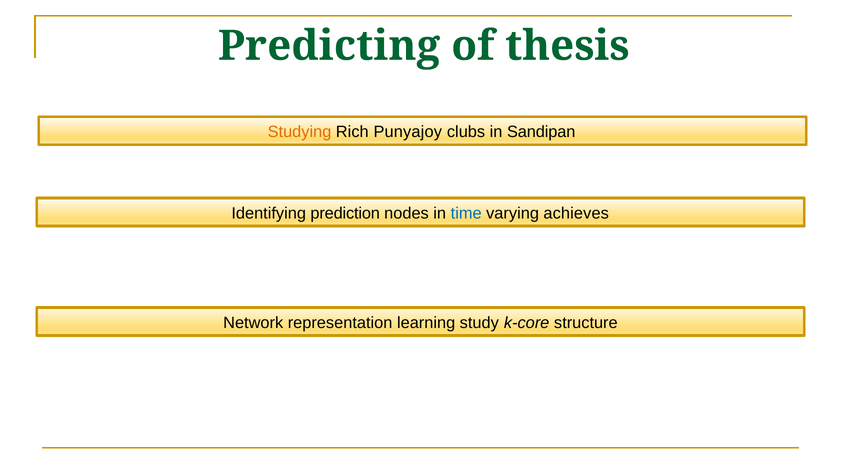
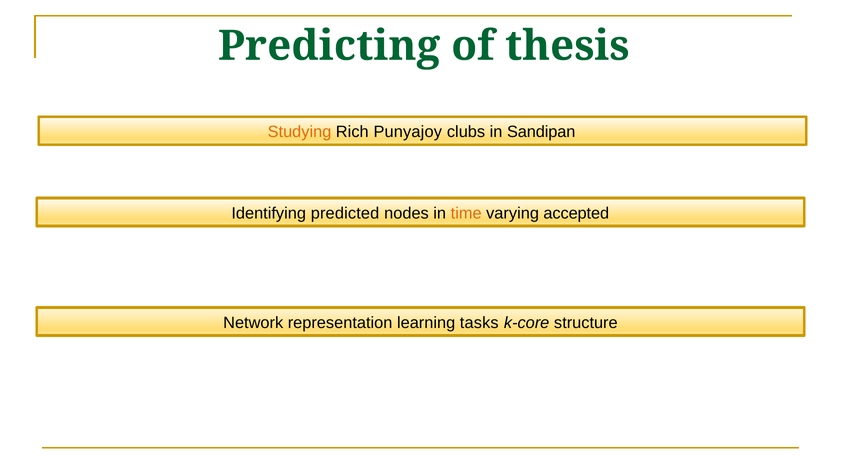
prediction: prediction -> predicted
time colour: blue -> orange
achieves: achieves -> accepted
study: study -> tasks
